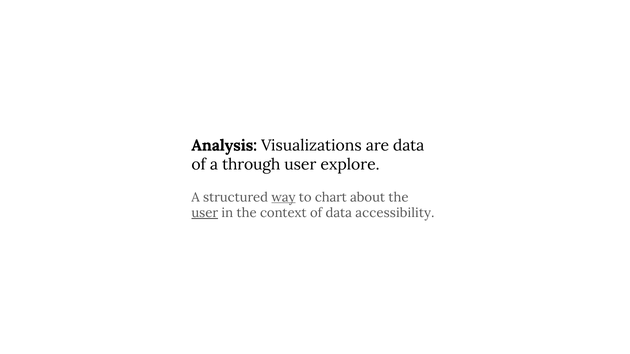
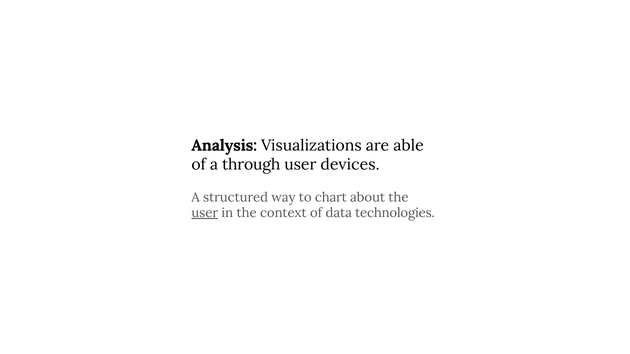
are data: data -> able
explore: explore -> devices
way underline: present -> none
accessibility: accessibility -> technologies
